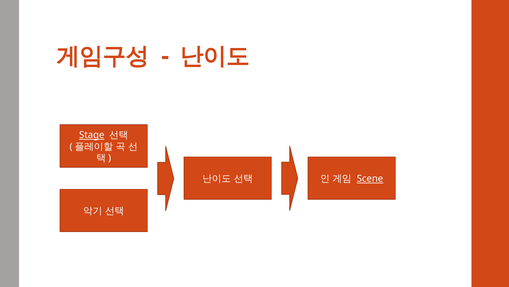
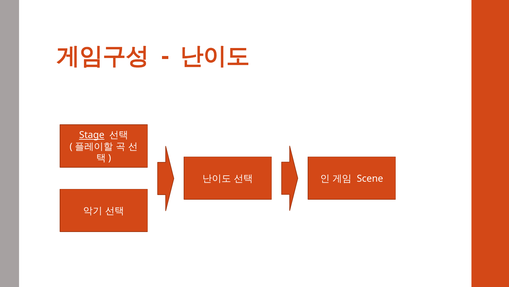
Scene underline: present -> none
